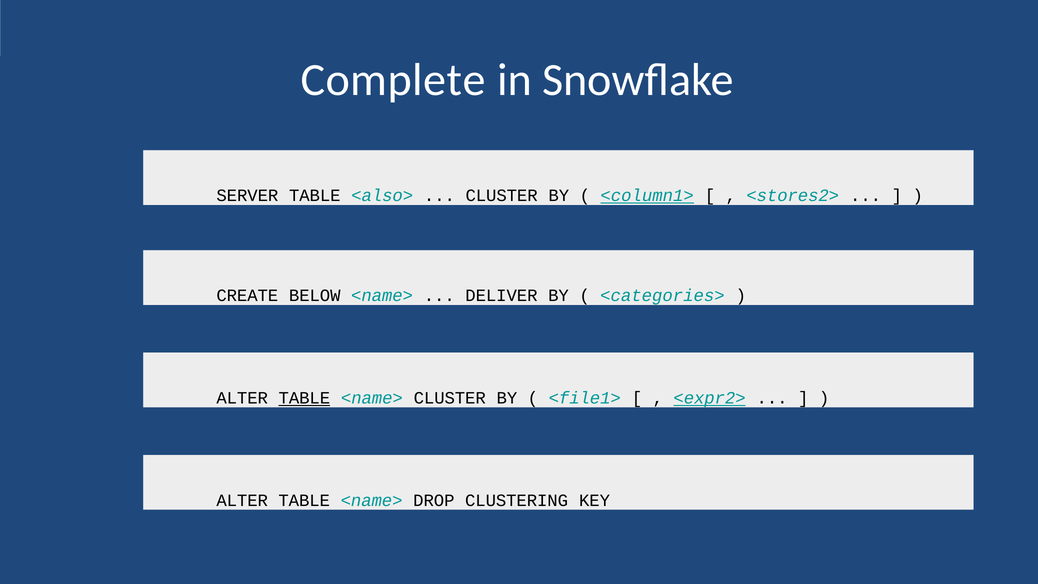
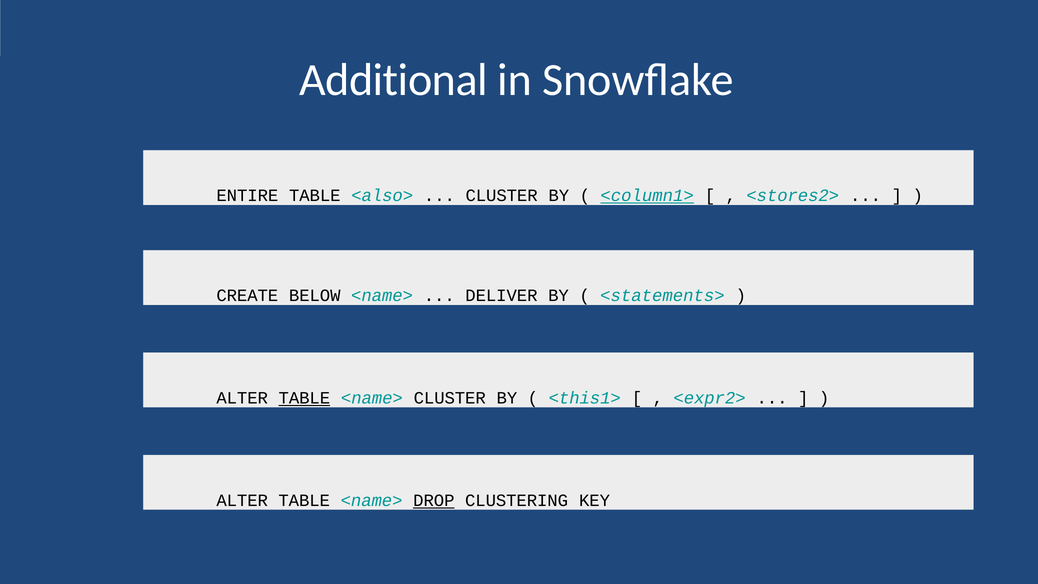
Complete: Complete -> Additional
SERVER: SERVER -> ENTIRE
<categories>: <categories> -> <statements>
<file1>: <file1> -> <this1>
<expr2> underline: present -> none
DROP underline: none -> present
